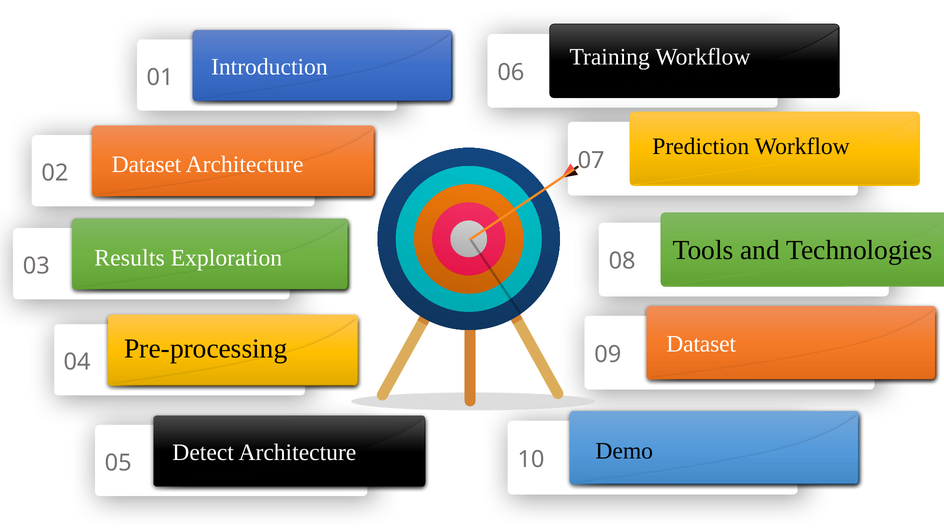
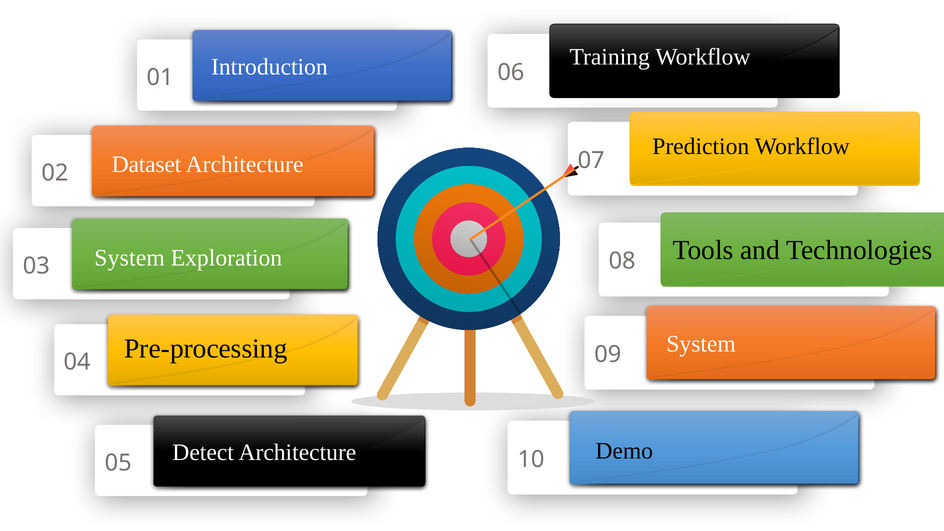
Results at (130, 258): Results -> System
Dataset at (701, 344): Dataset -> System
